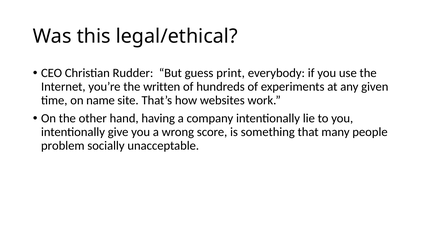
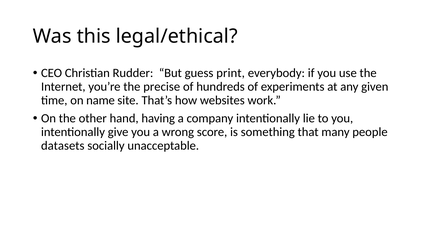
written: written -> precise
problem: problem -> datasets
